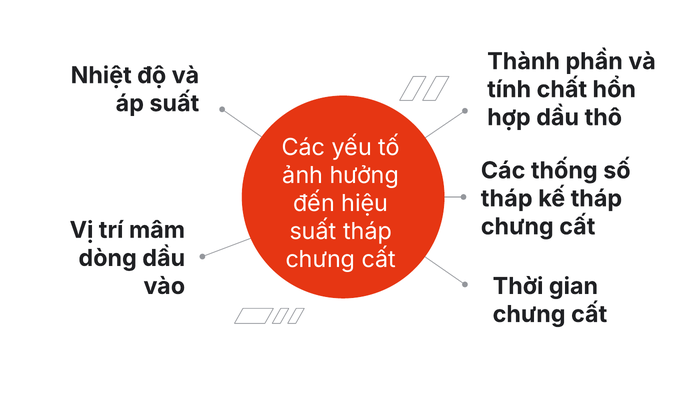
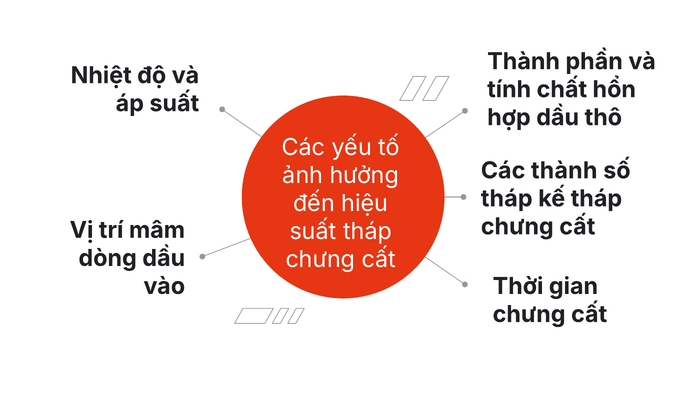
Các thống: thống -> thành
